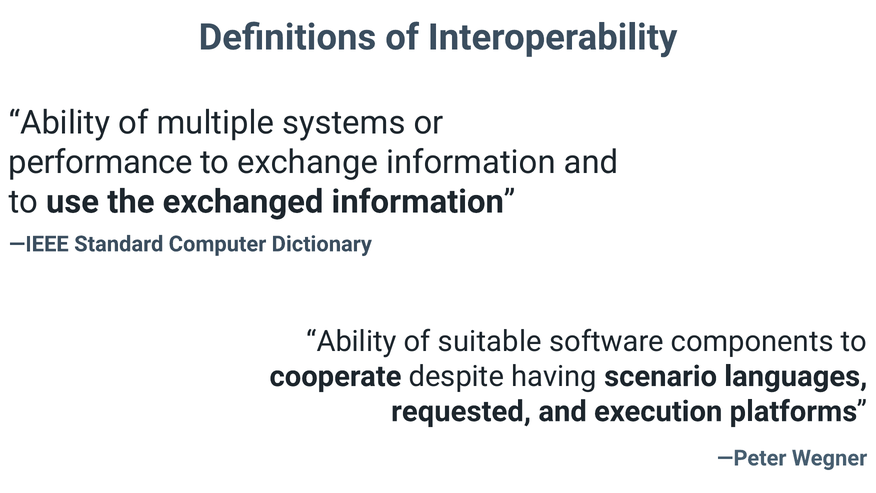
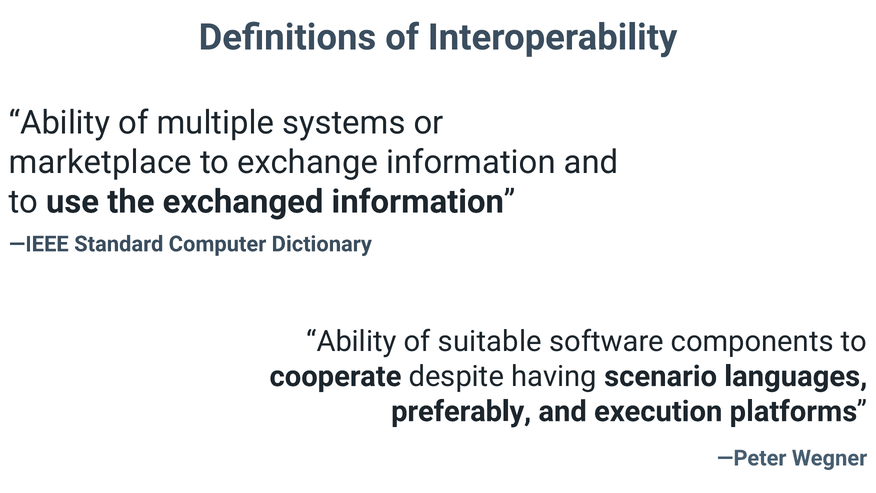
performance: performance -> marketplace
requested: requested -> preferably
